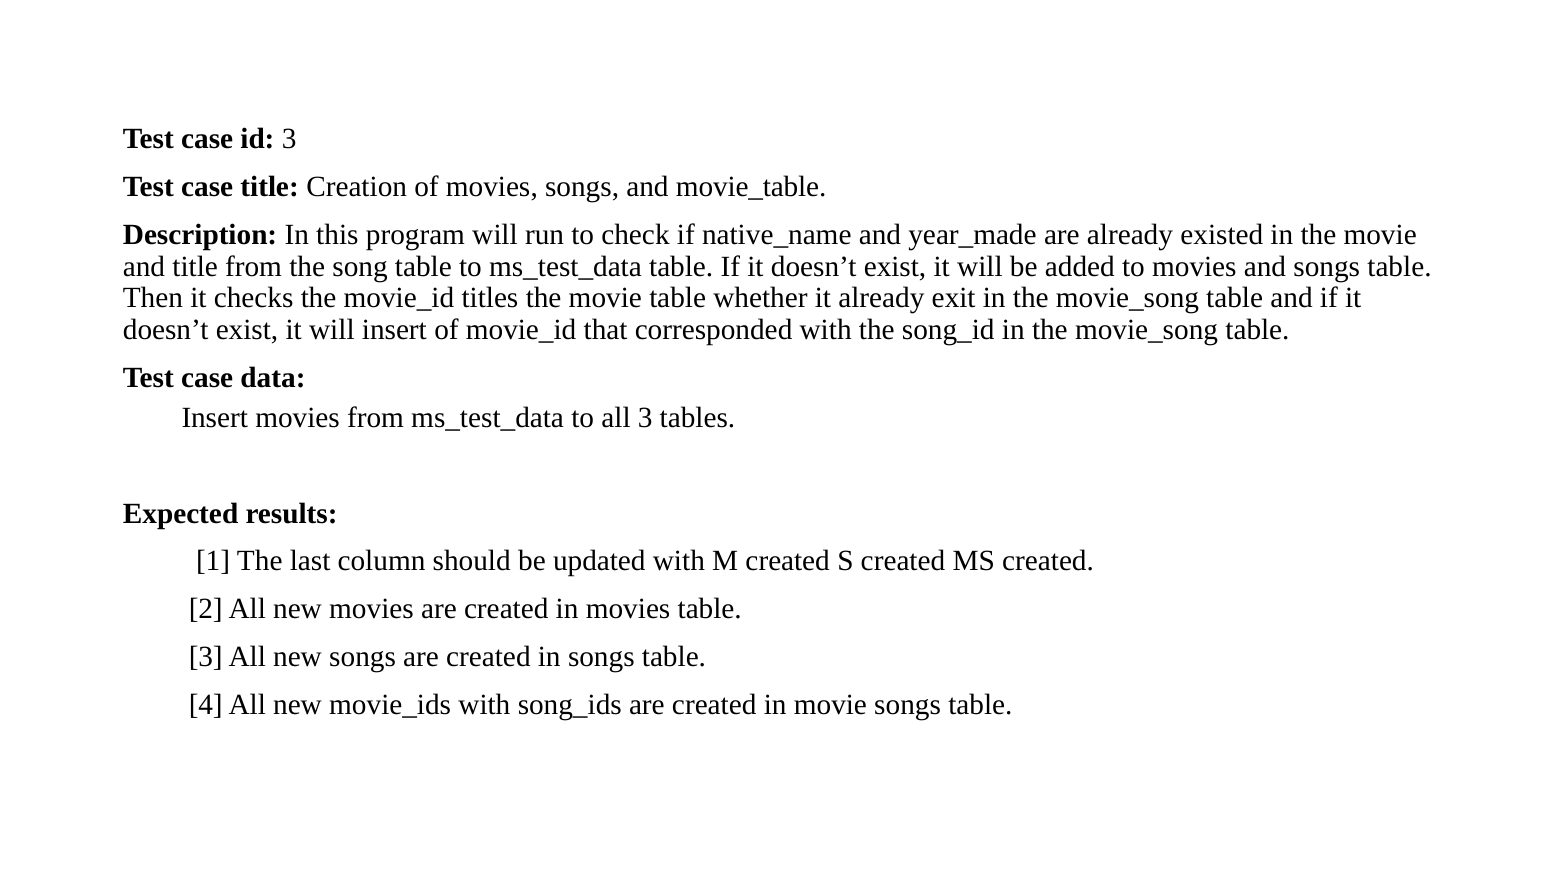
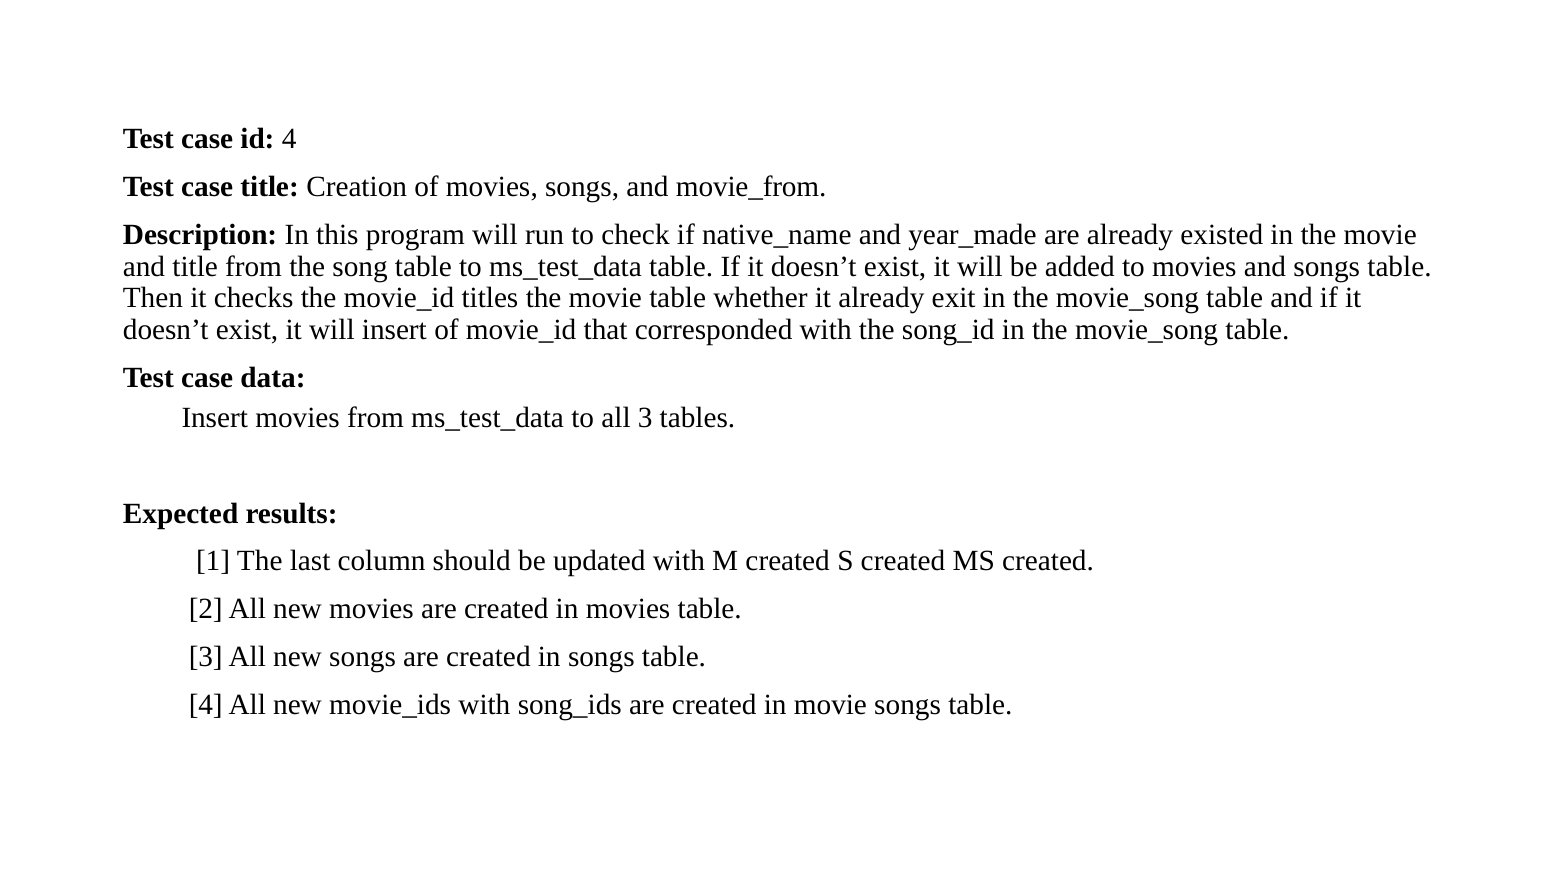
id 3: 3 -> 4
movie_table: movie_table -> movie_from
